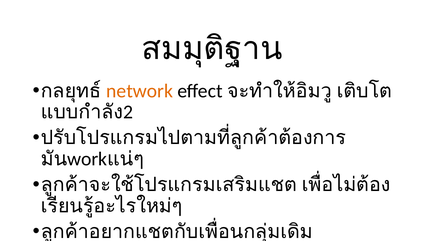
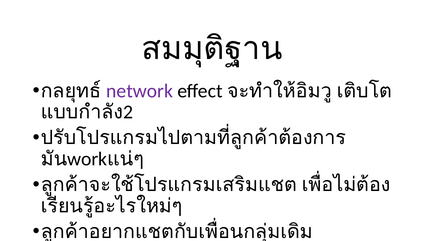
network colour: orange -> purple
